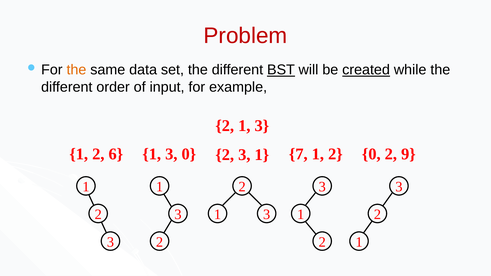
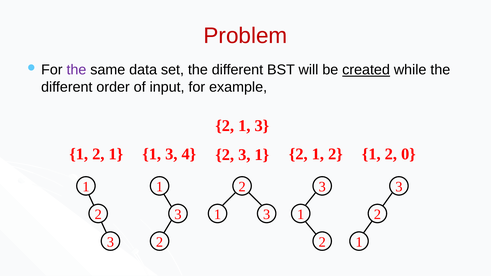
the at (76, 70) colour: orange -> purple
BST underline: present -> none
6 at (116, 154): 6 -> 1
3 0: 0 -> 4
7 at (298, 154): 7 -> 2
0 at (371, 154): 0 -> 1
9: 9 -> 0
